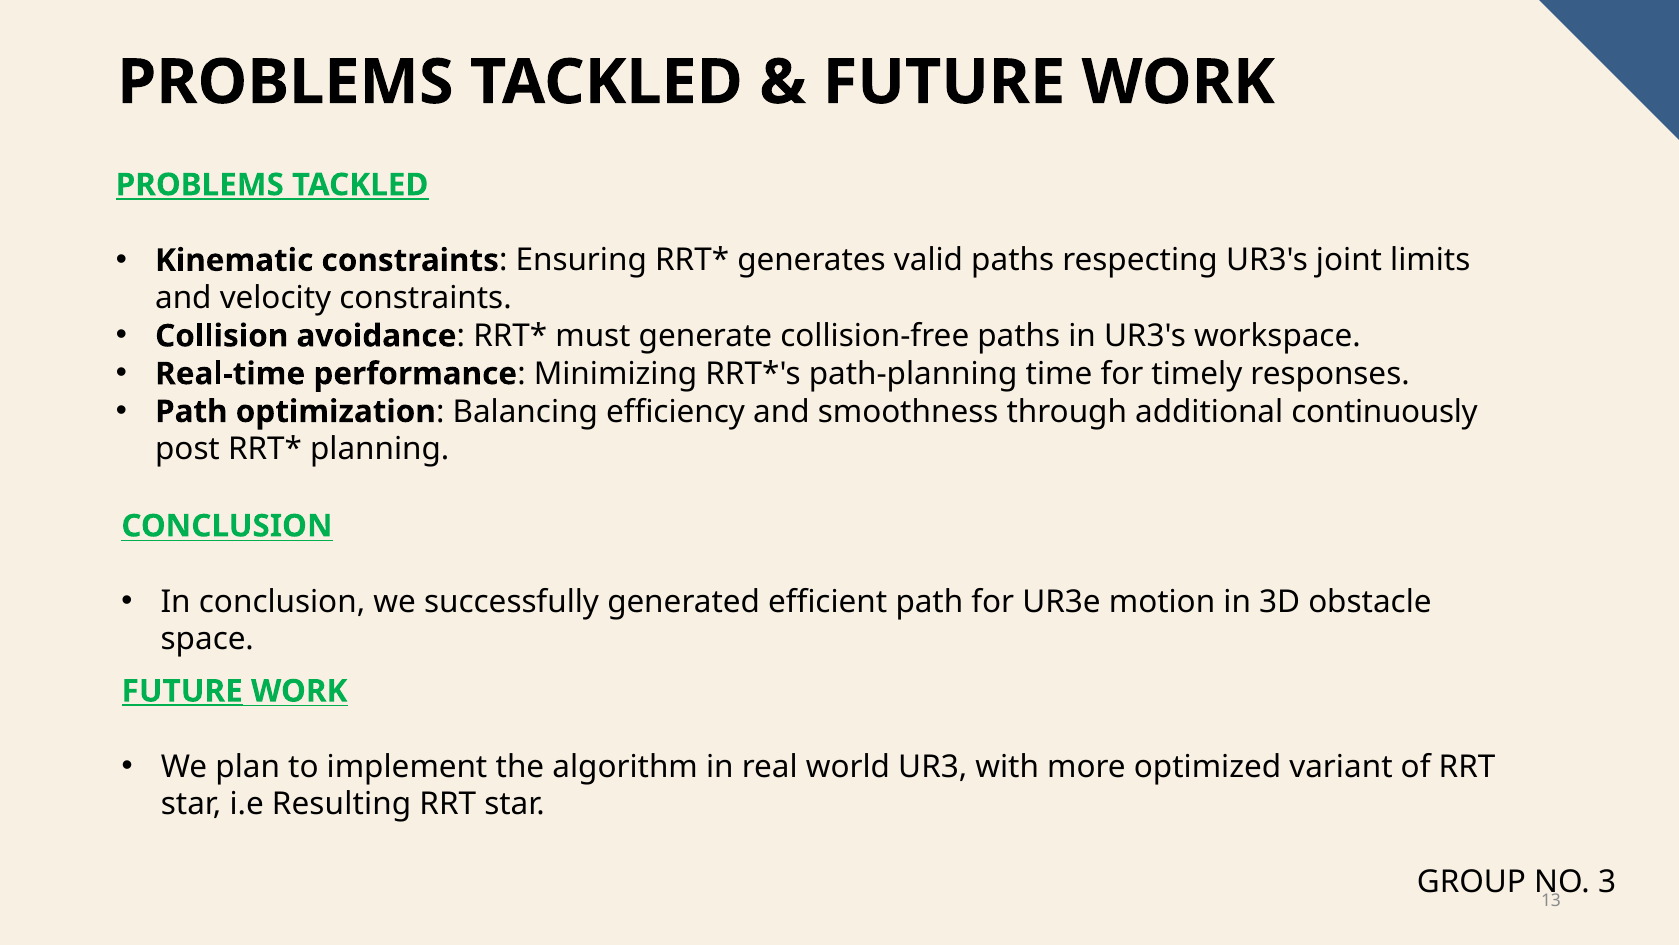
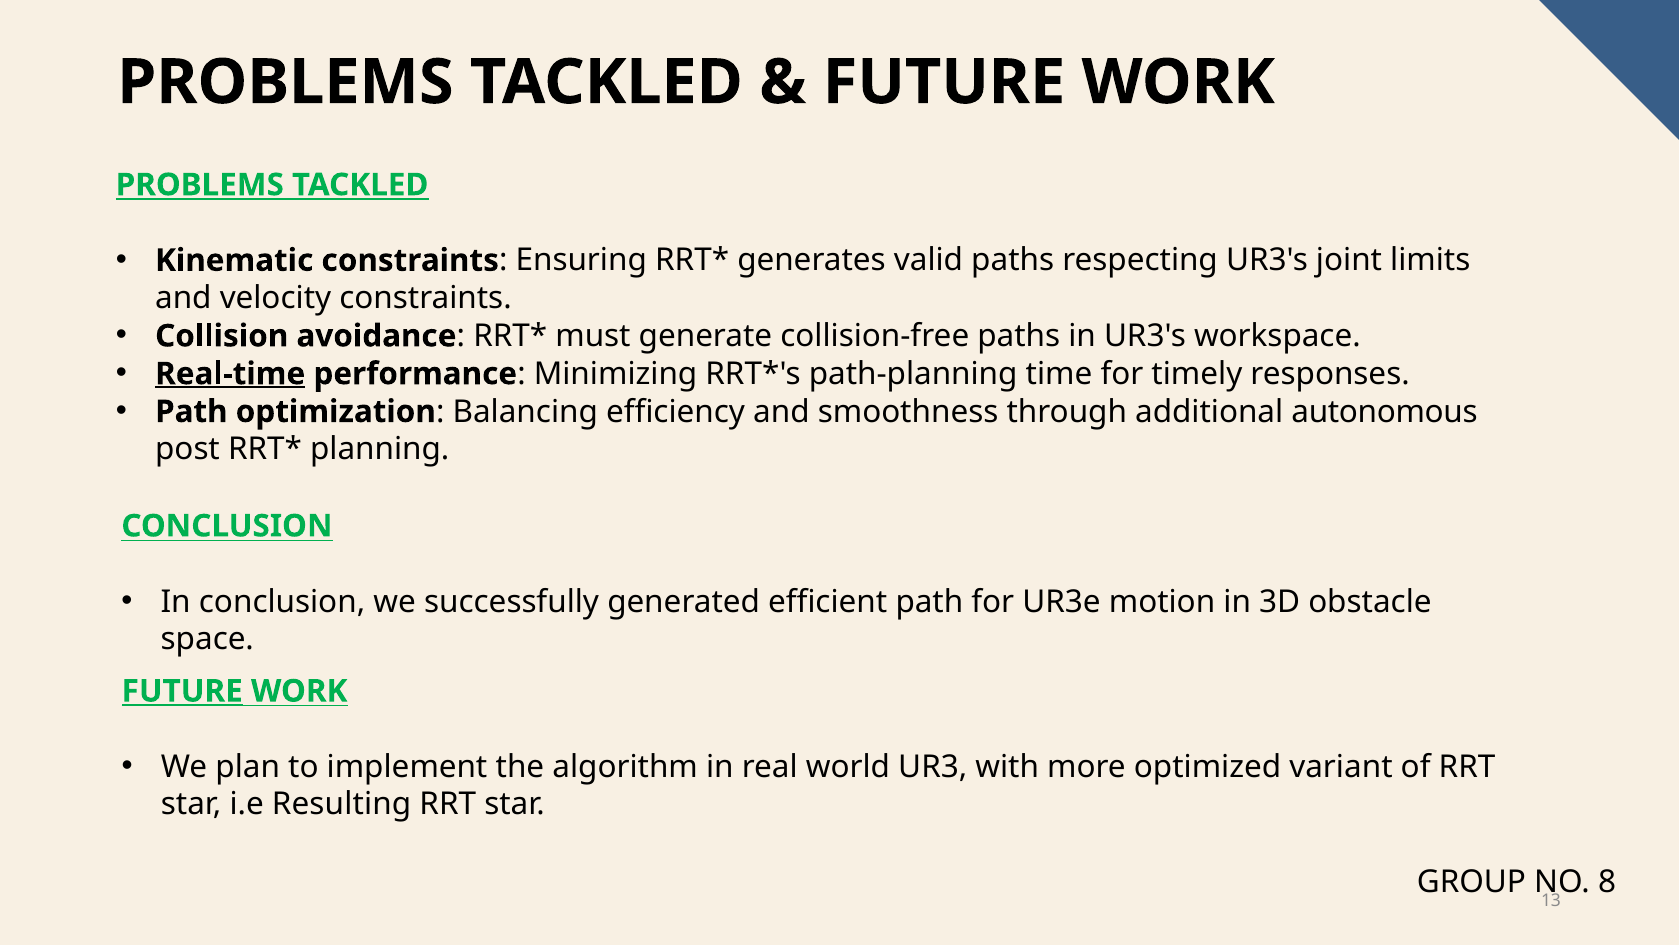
Real-time underline: none -> present
continuously: continuously -> autonomous
3: 3 -> 8
